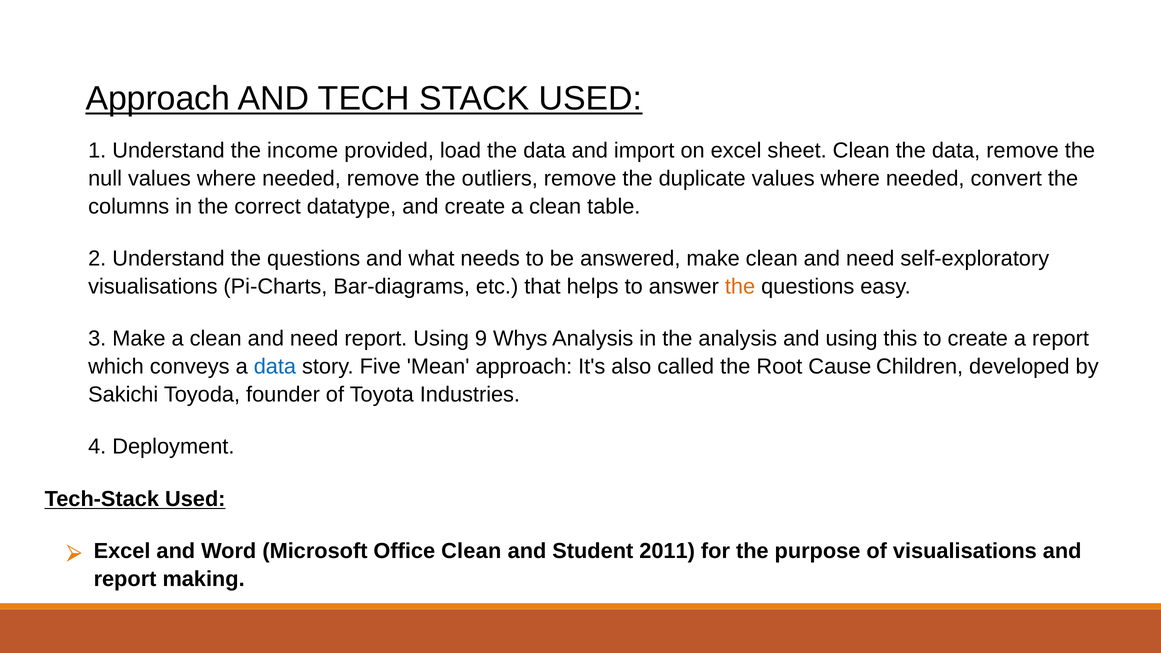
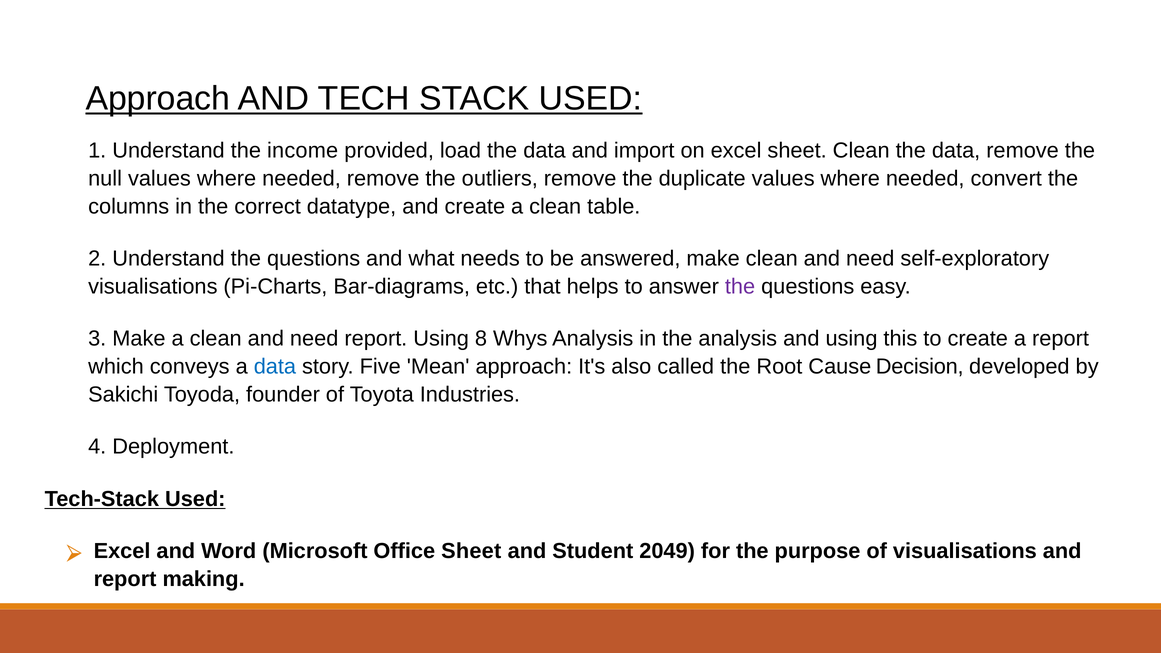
the at (740, 287) colour: orange -> purple
9: 9 -> 8
Children: Children -> Decision
Office Clean: Clean -> Sheet
2011: 2011 -> 2049
